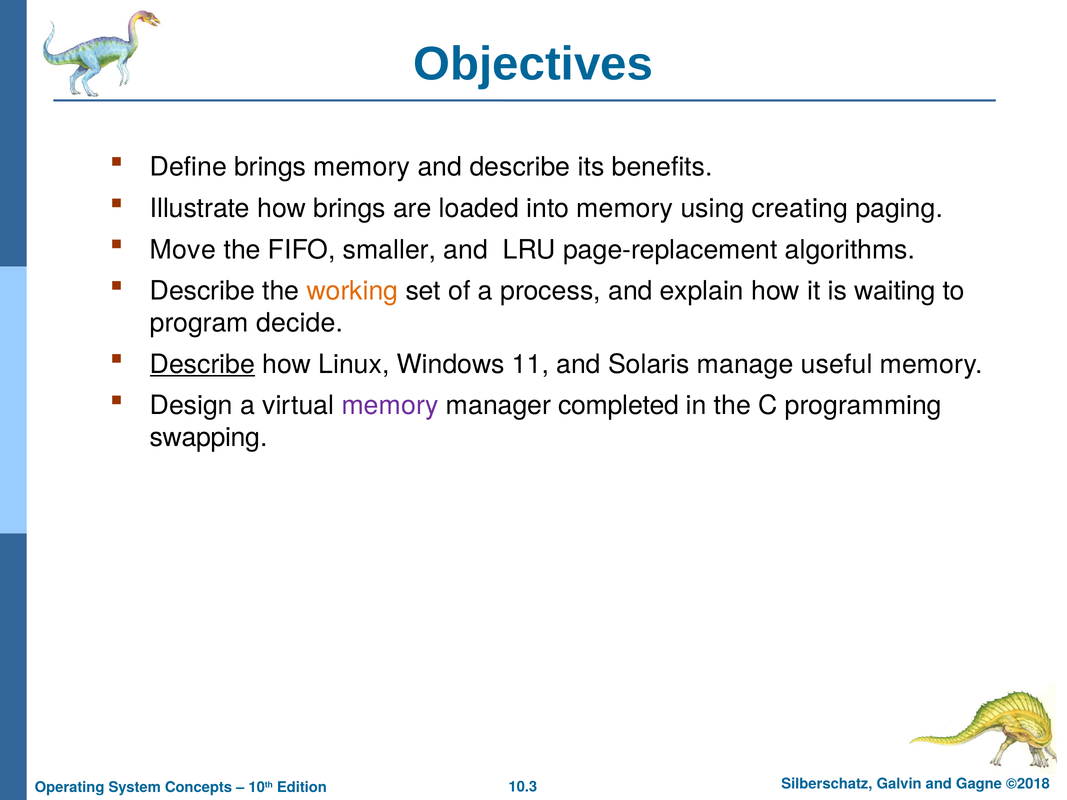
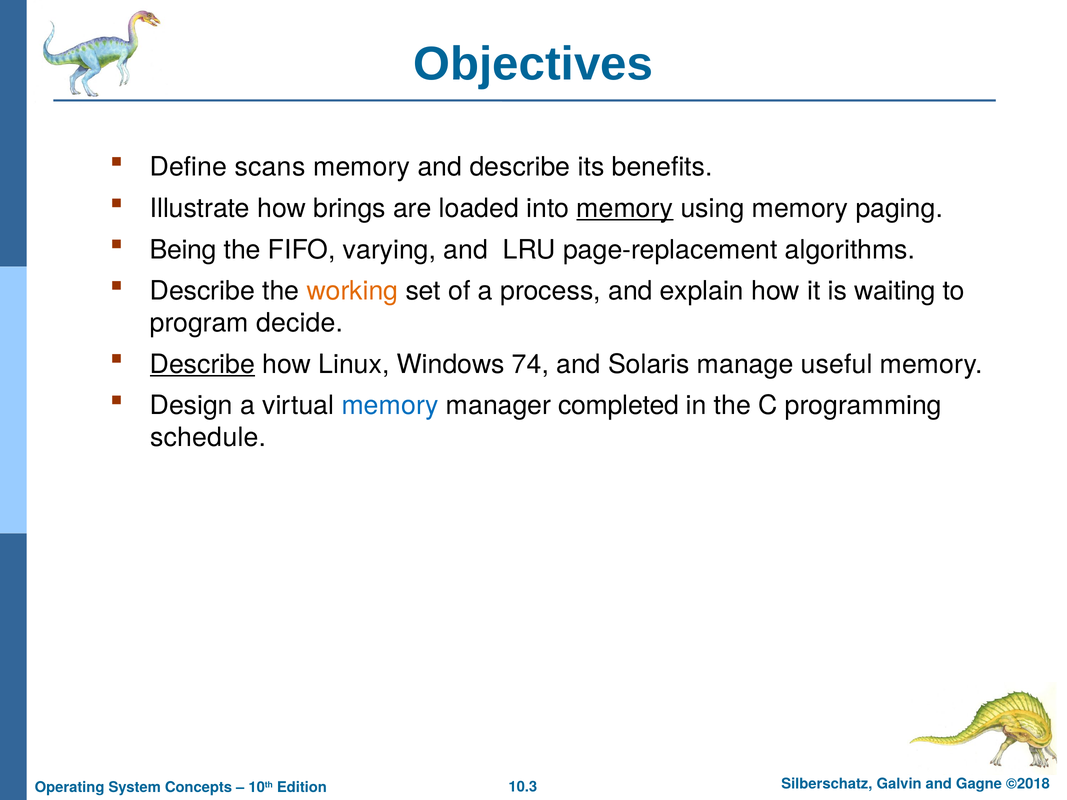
Define brings: brings -> scans
memory at (625, 208) underline: none -> present
using creating: creating -> memory
Move: Move -> Being
smaller: smaller -> varying
11: 11 -> 74
memory at (390, 406) colour: purple -> blue
swapping: swapping -> schedule
